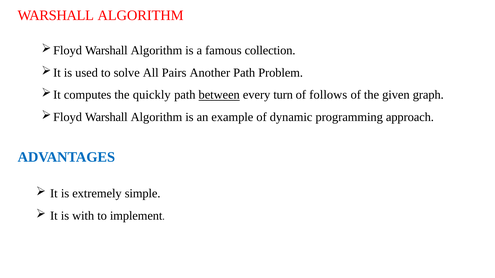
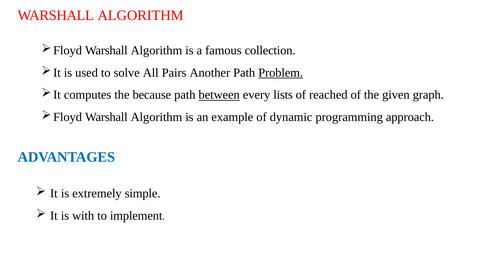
Problem underline: none -> present
quickly: quickly -> because
turn: turn -> lists
follows: follows -> reached
